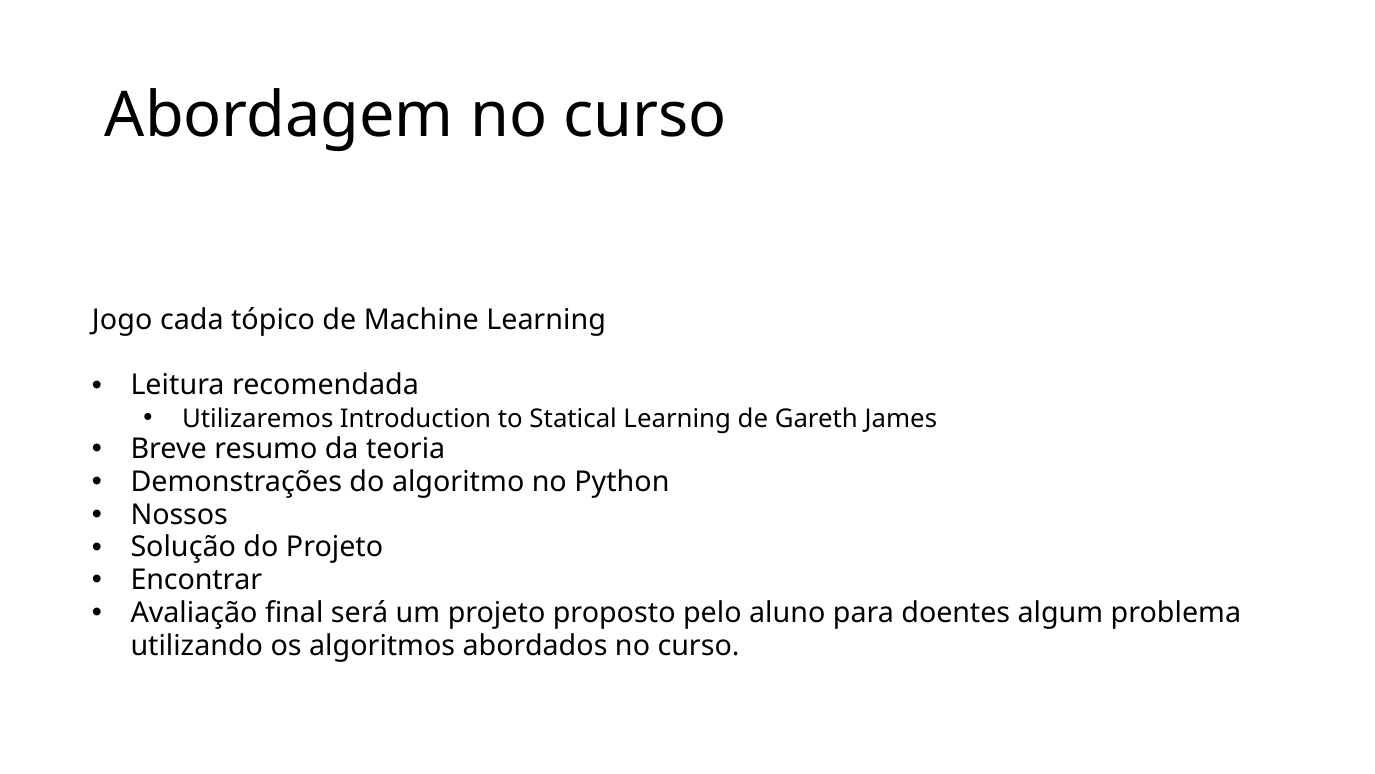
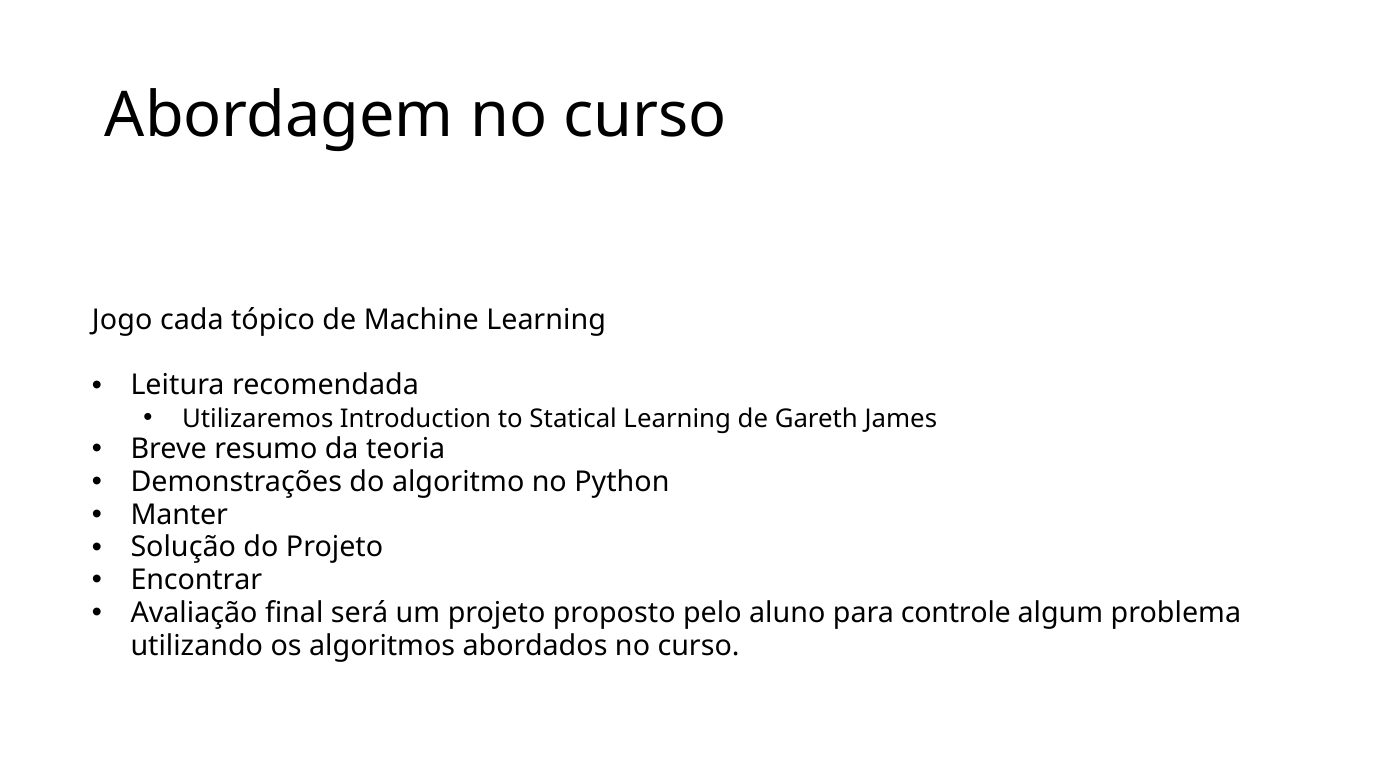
Nossos: Nossos -> Manter
doentes: doentes -> controle
